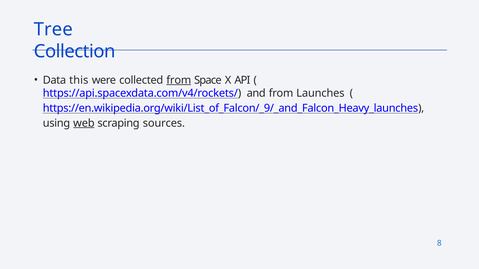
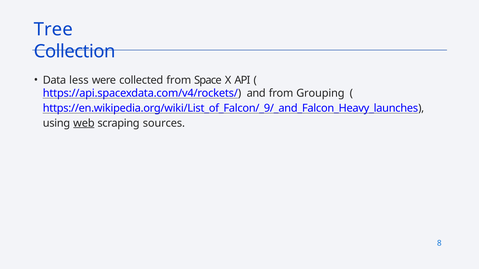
this: this -> less
from at (179, 80) underline: present -> none
Launches: Launches -> Grouping
